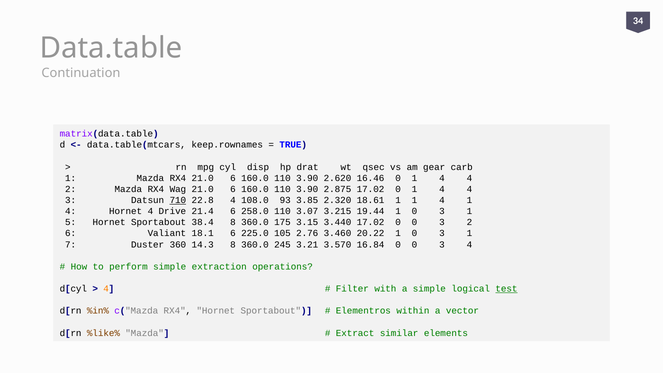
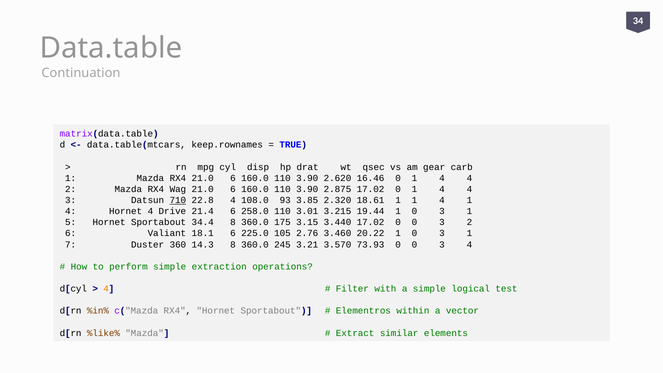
3.07: 3.07 -> 3.01
38.4: 38.4 -> 34.4
16.84: 16.84 -> 73.93
test underline: present -> none
